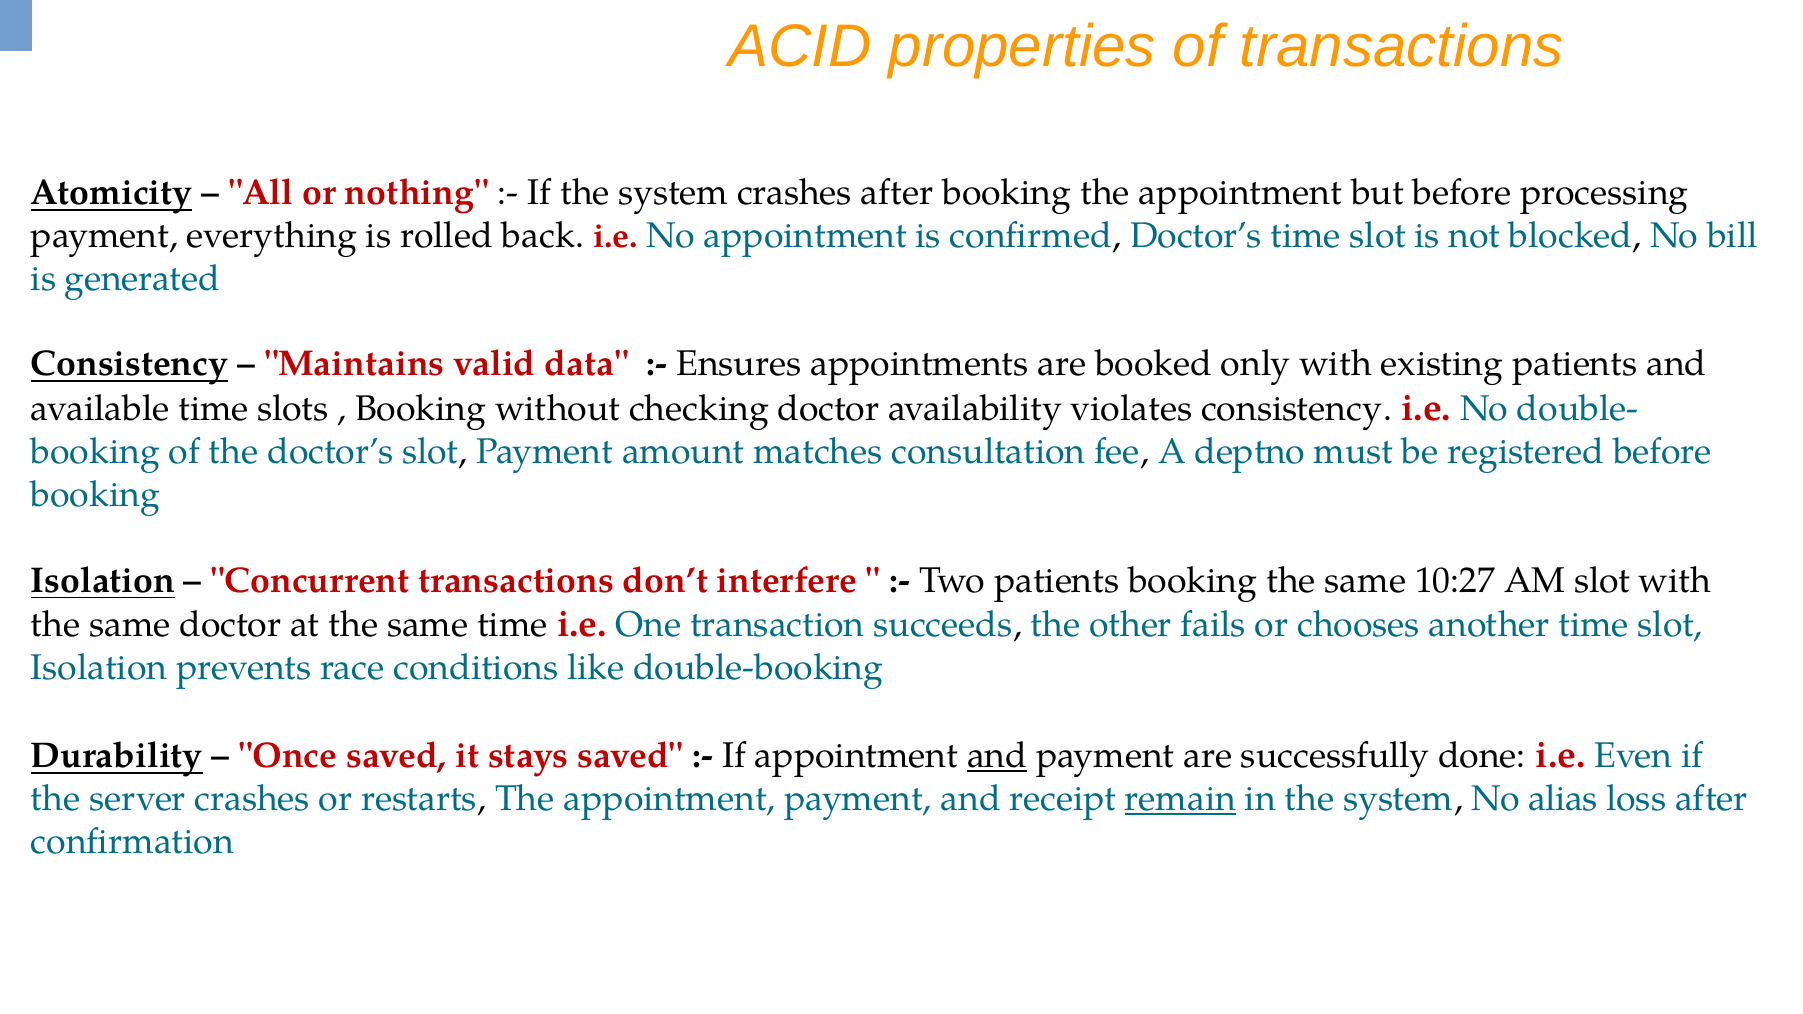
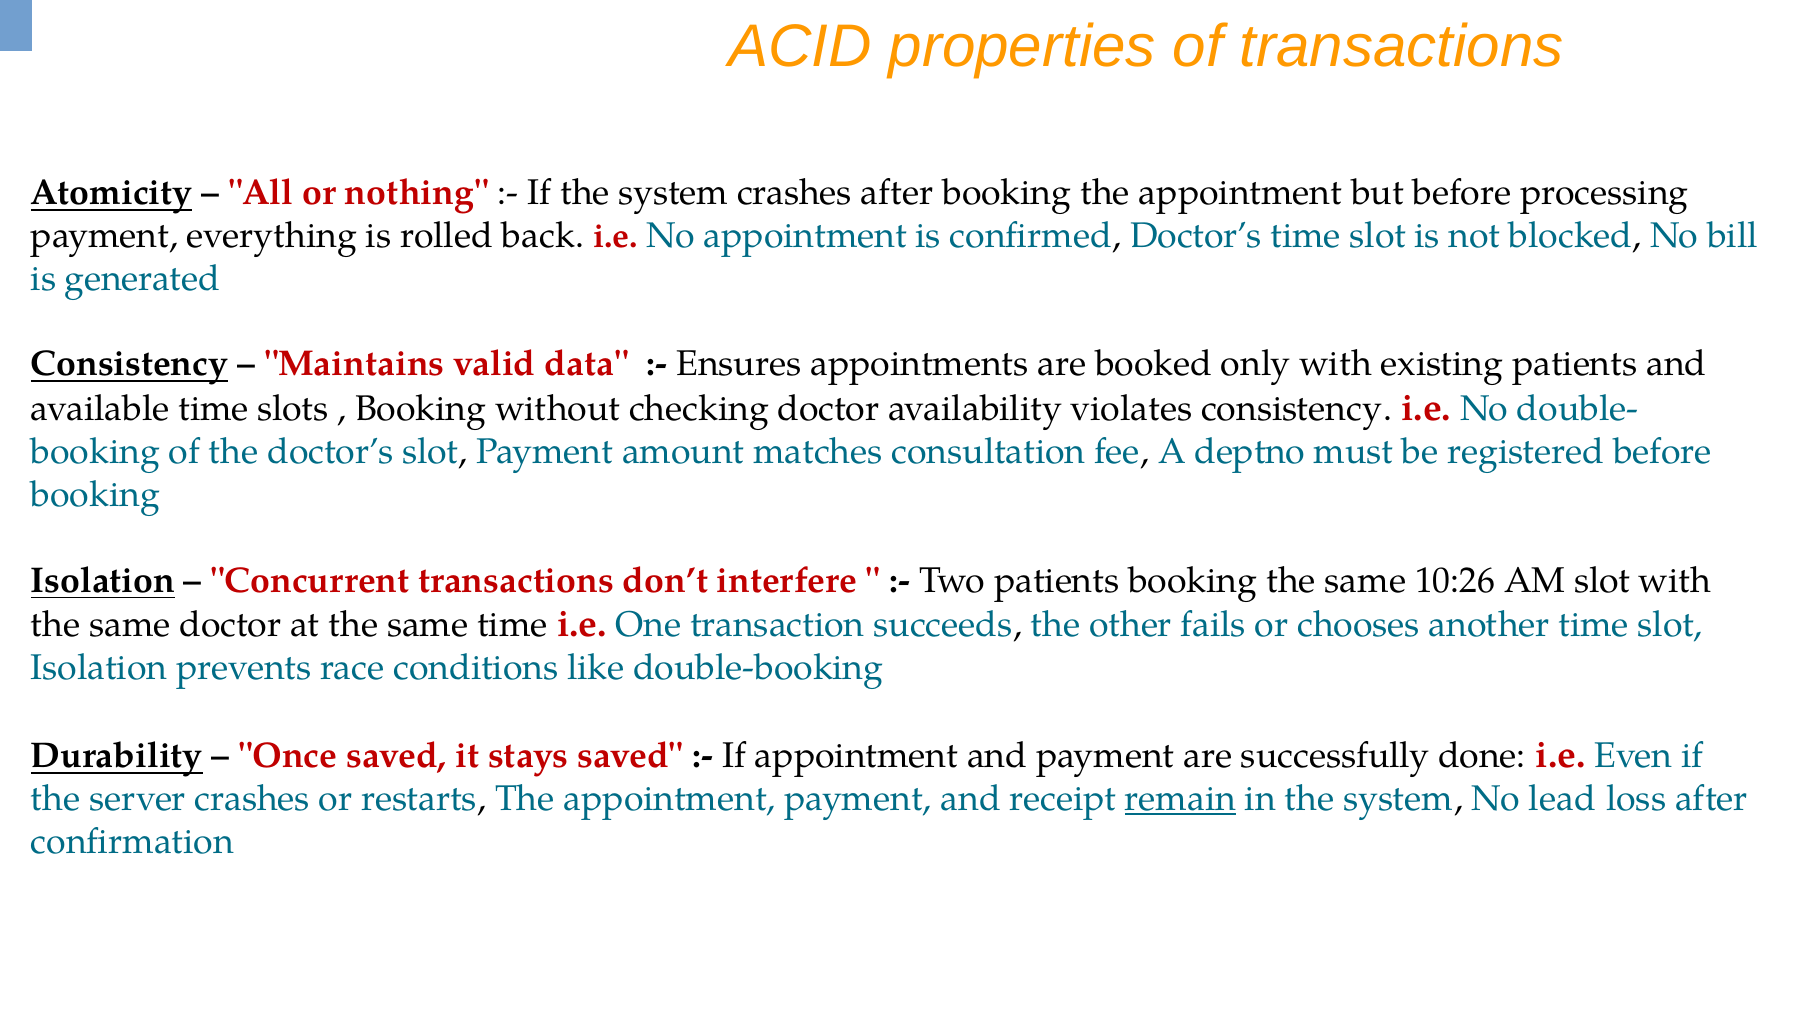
10:27: 10:27 -> 10:26
and at (997, 756) underline: present -> none
alias: alias -> lead
